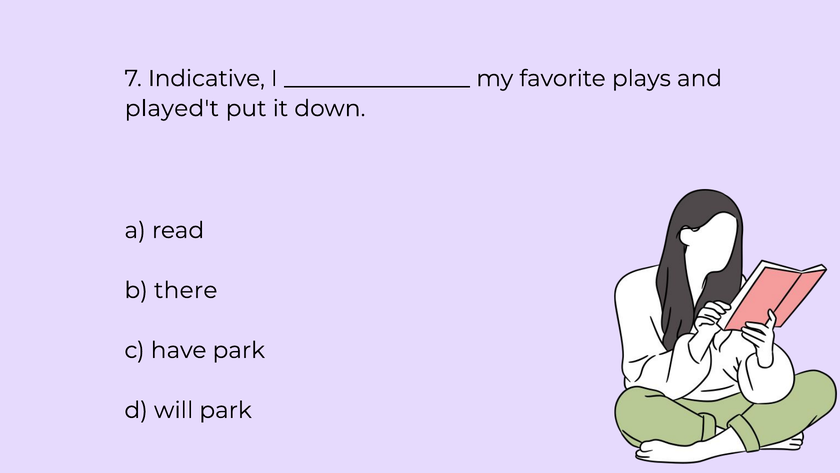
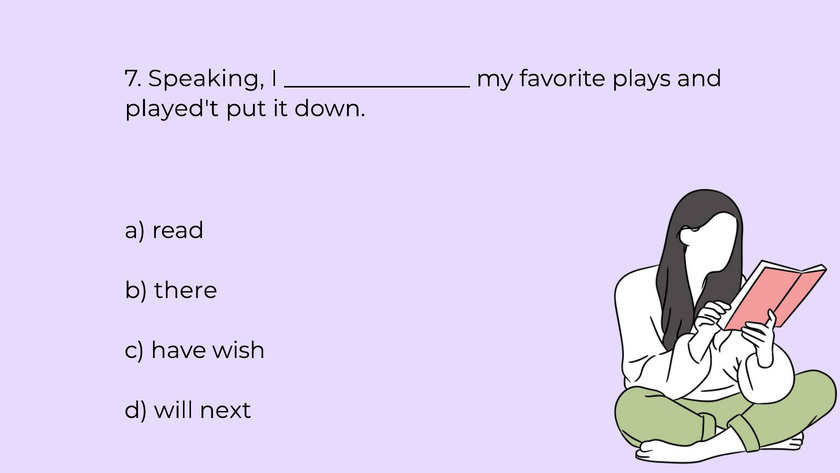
Indicative: Indicative -> Speaking
have park: park -> wish
will park: park -> next
